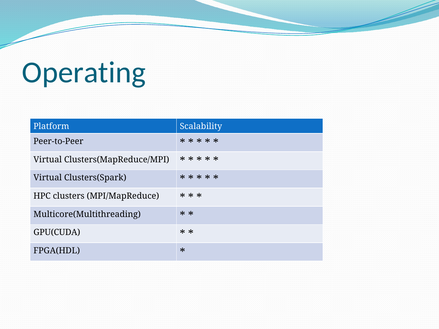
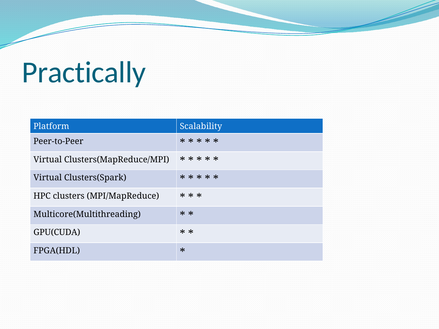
Operating: Operating -> Practically
